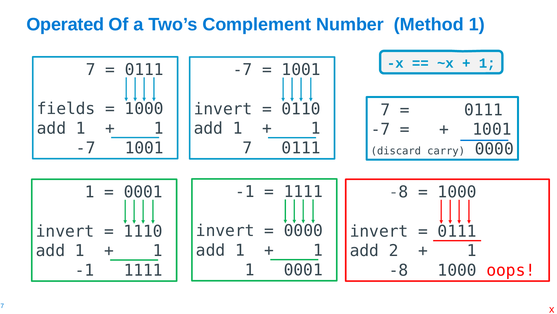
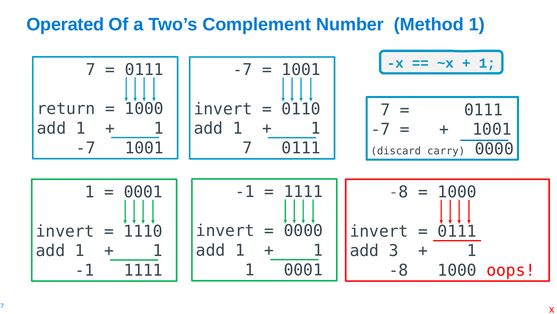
fields: fields -> return
2: 2 -> 3
